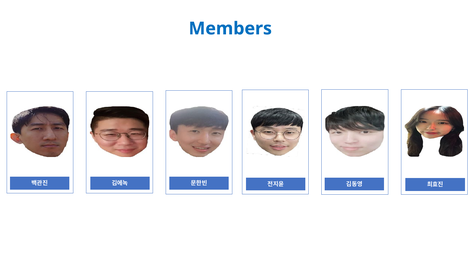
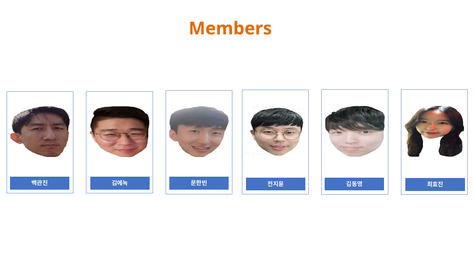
Members colour: blue -> orange
